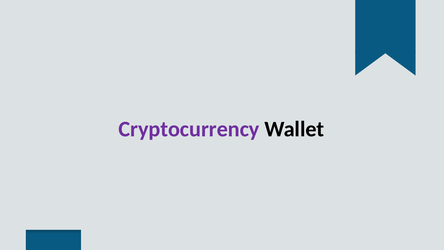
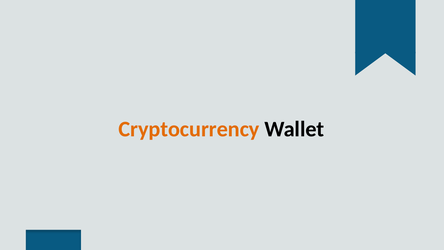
Cryptocurrency colour: purple -> orange
